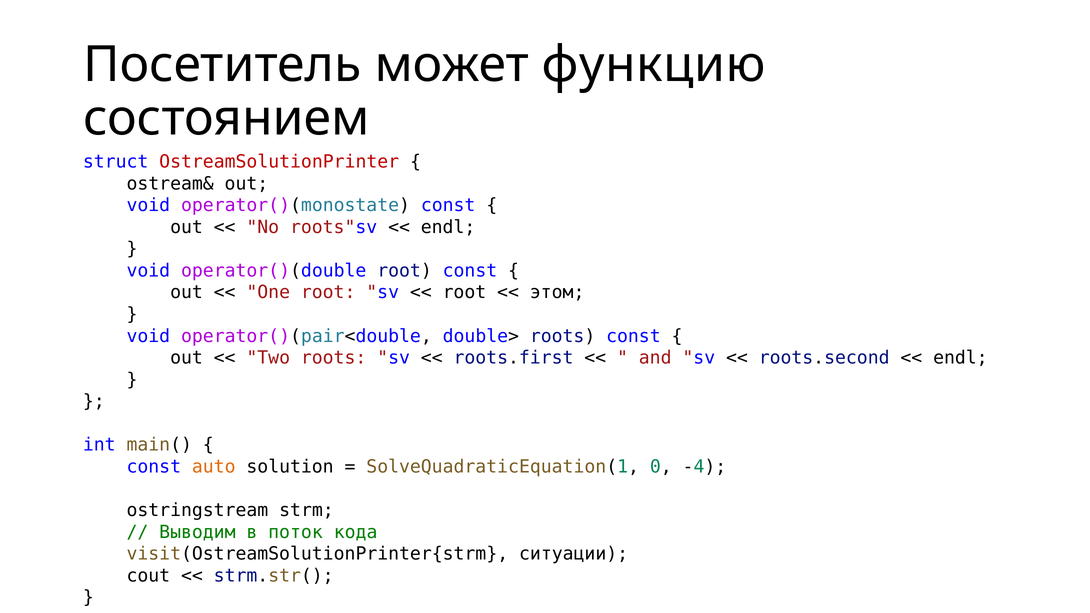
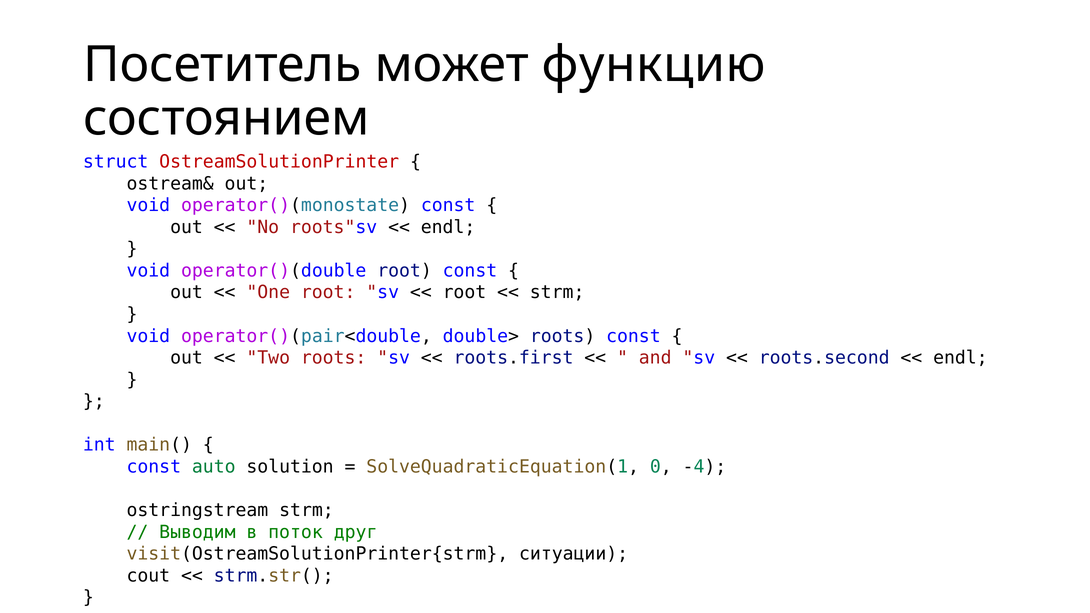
этом at (557, 293): этом -> strm
auto colour: orange -> green
кода: кода -> друг
